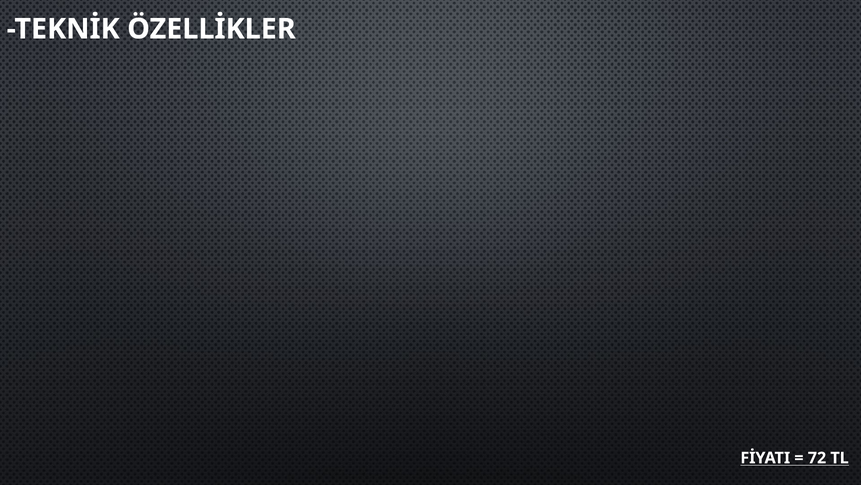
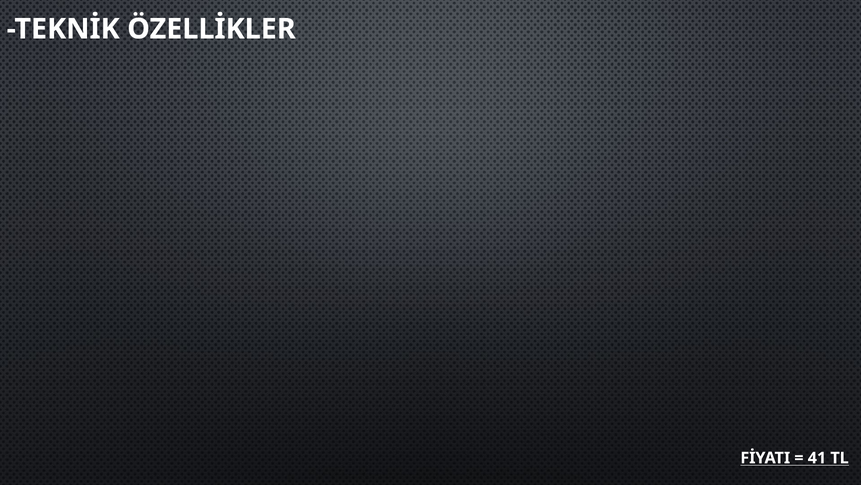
72: 72 -> 41
